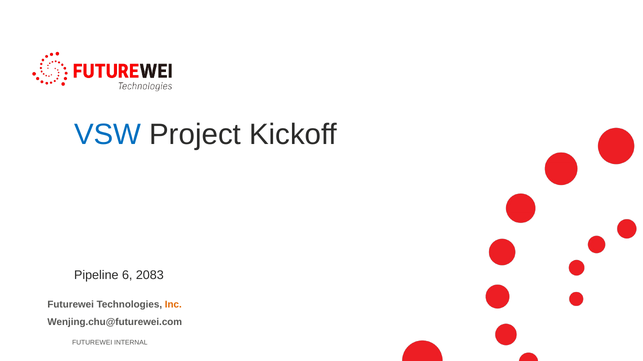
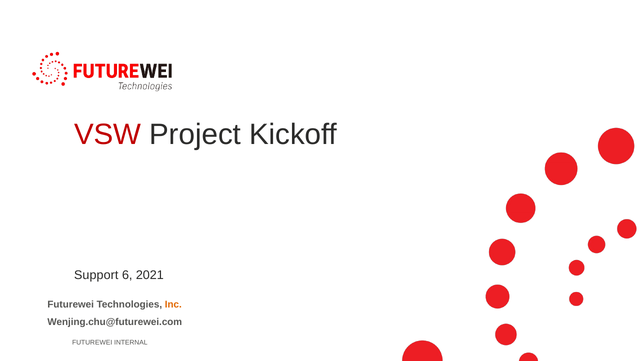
VSW colour: blue -> red
Pipeline: Pipeline -> Support
2083: 2083 -> 2021
